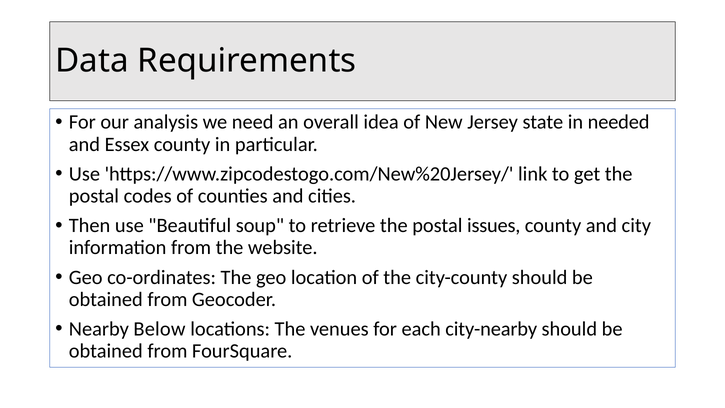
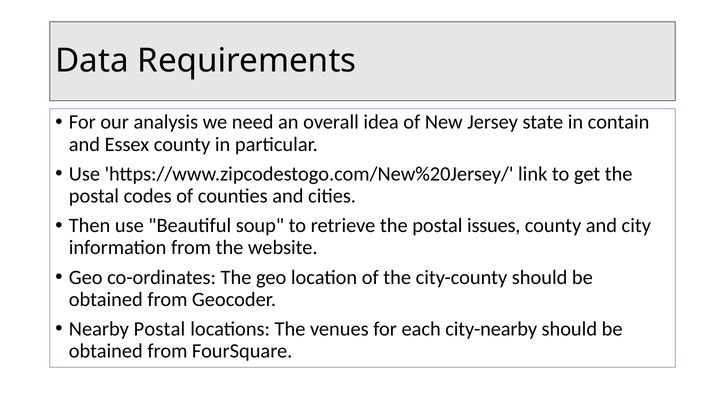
needed: needed -> contain
Nearby Below: Below -> Postal
